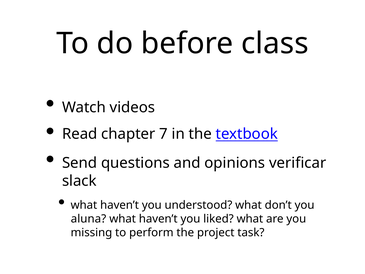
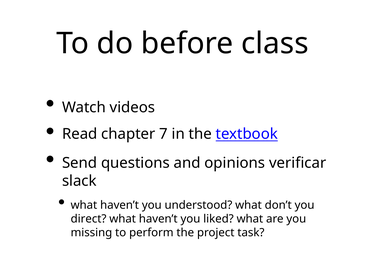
aluna: aluna -> direct
